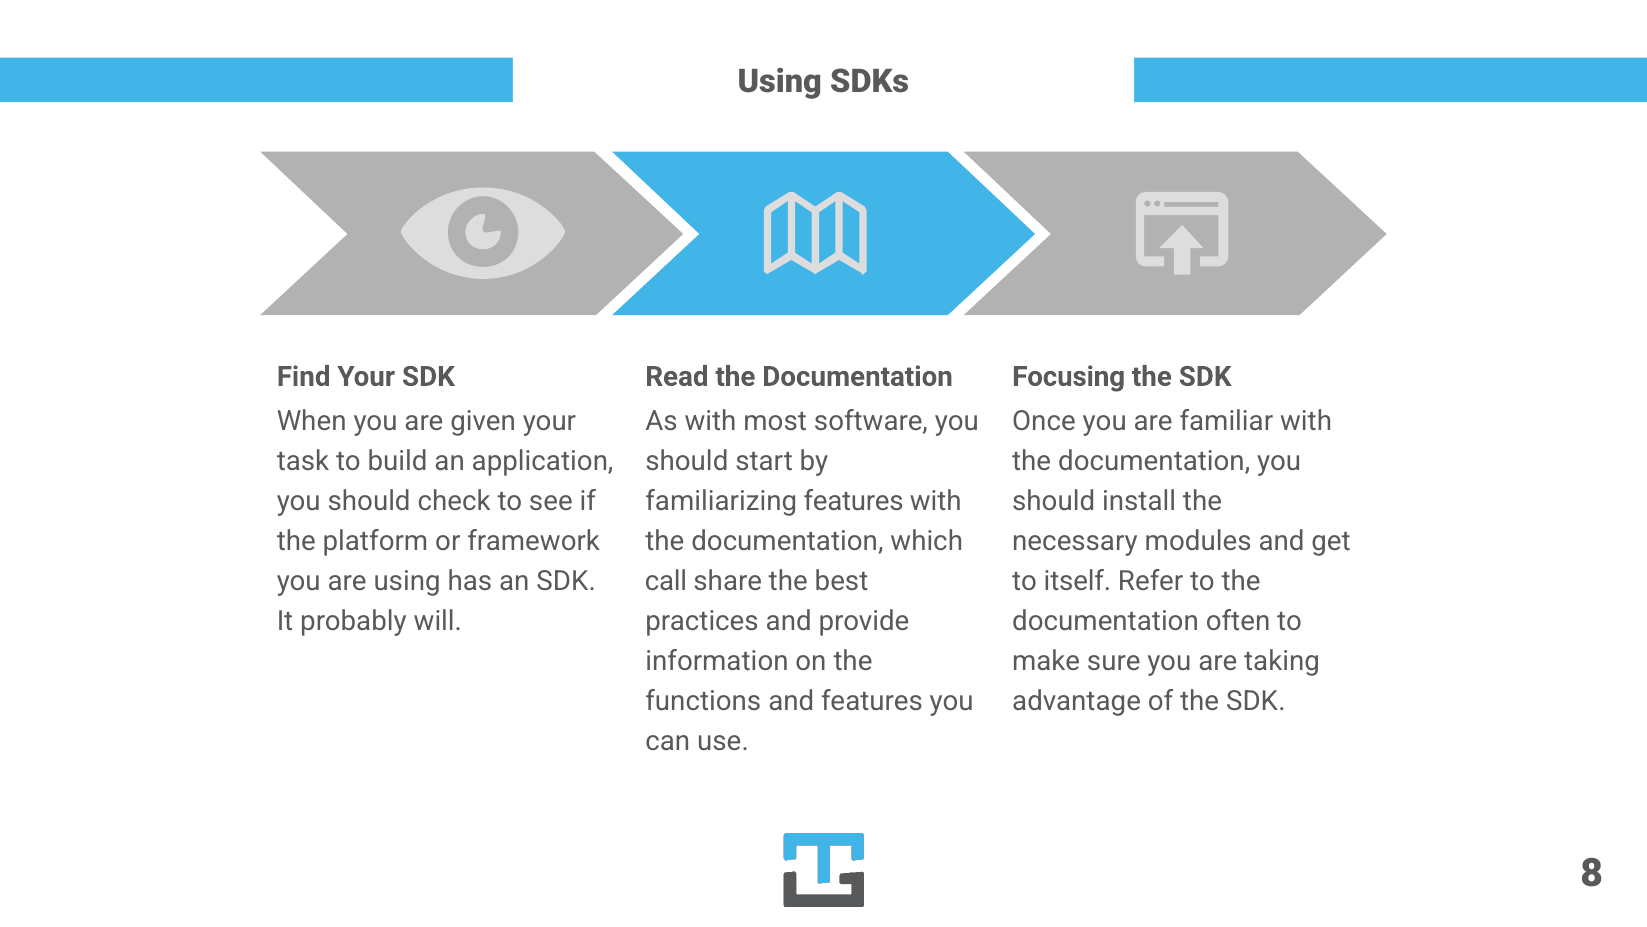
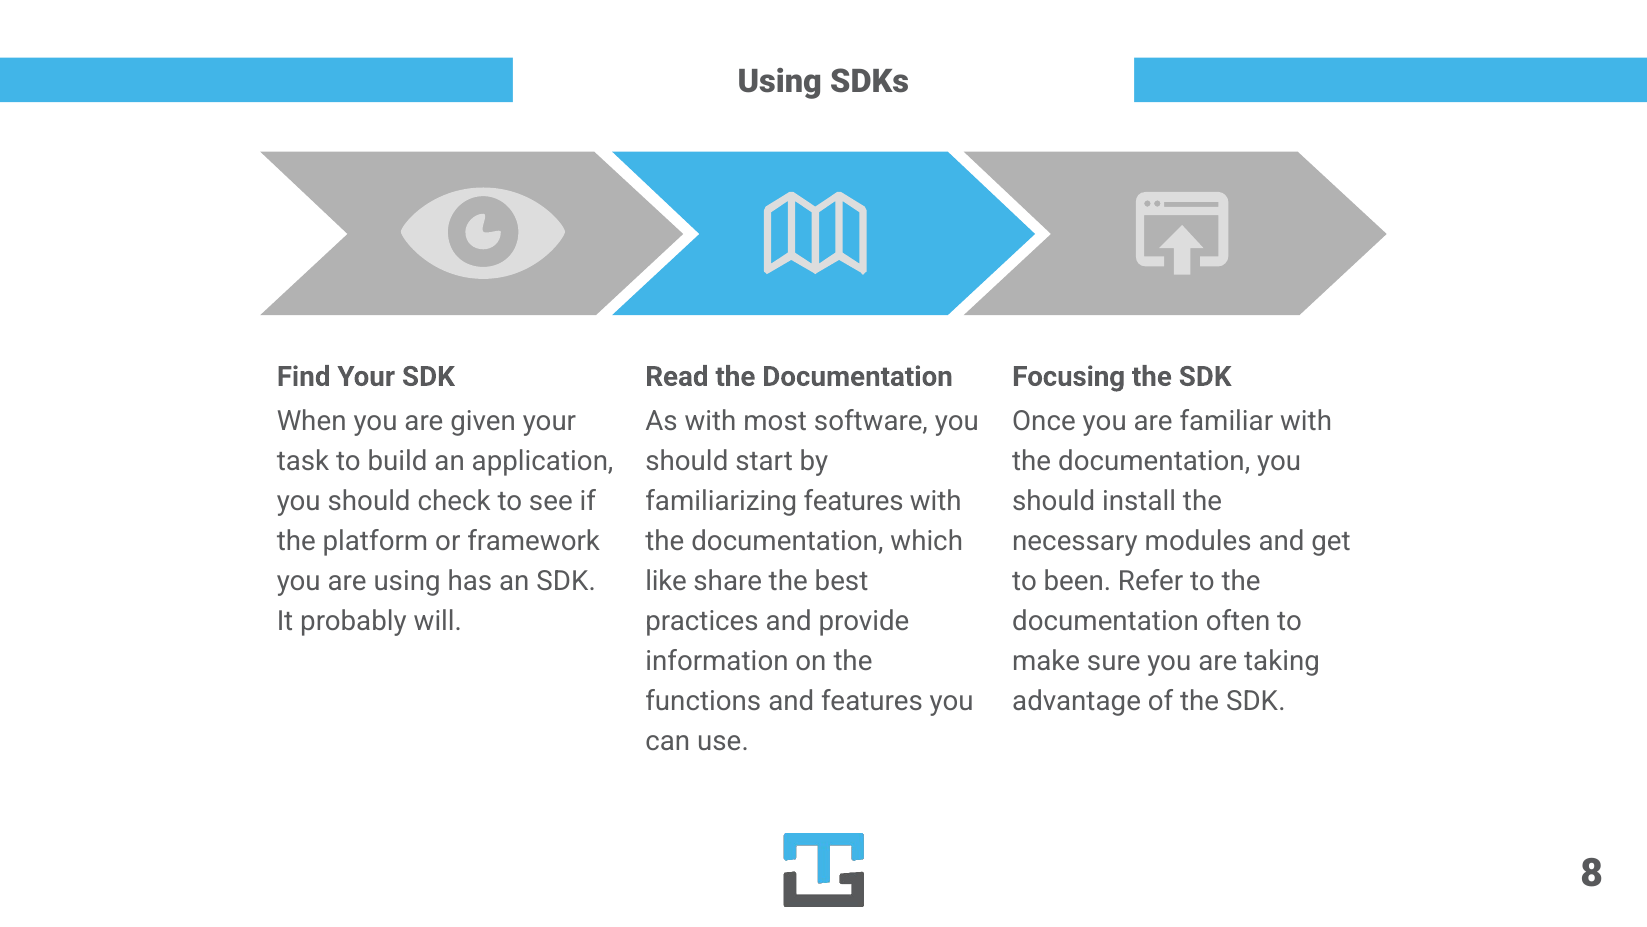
call: call -> like
itself: itself -> been
